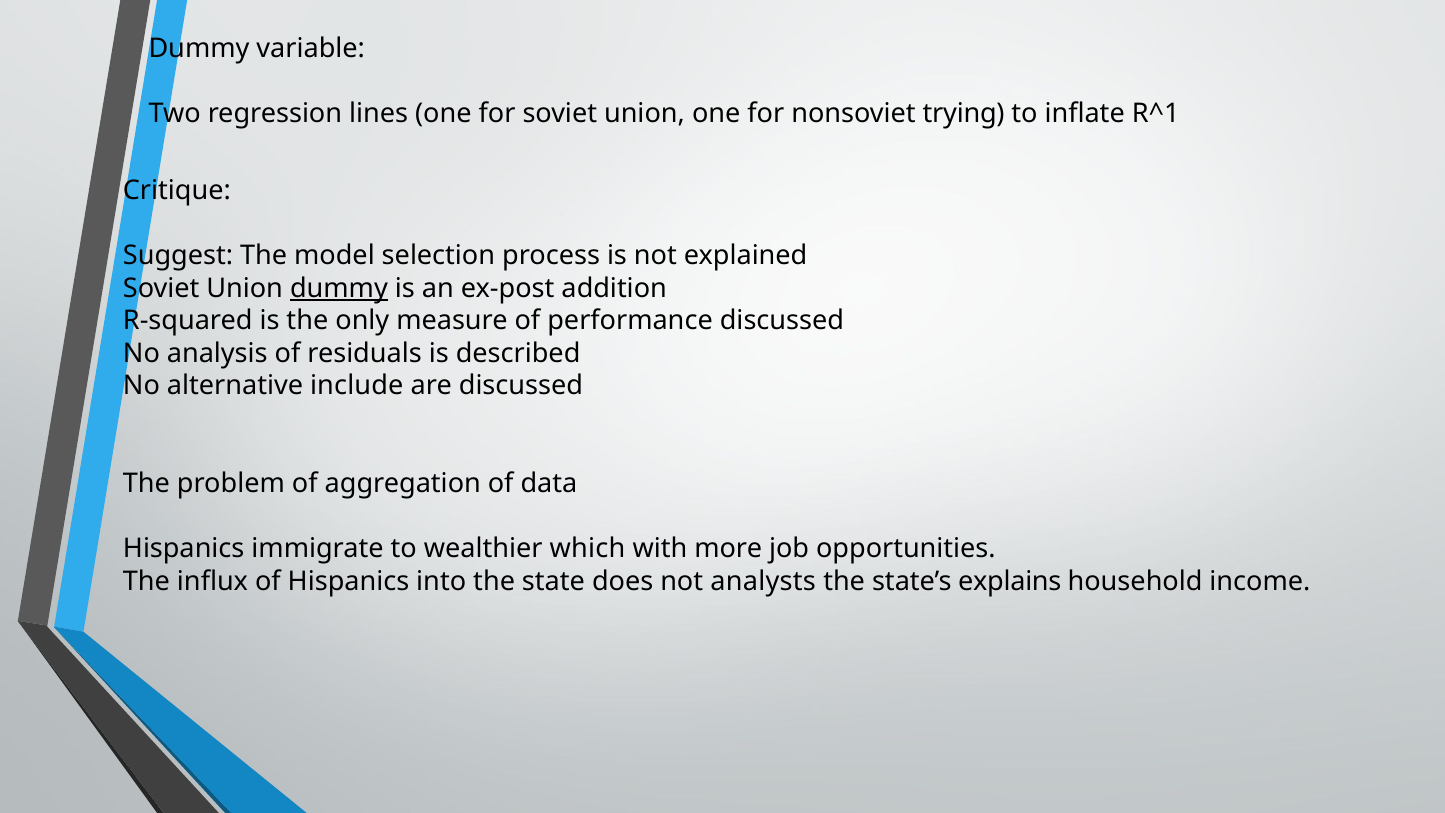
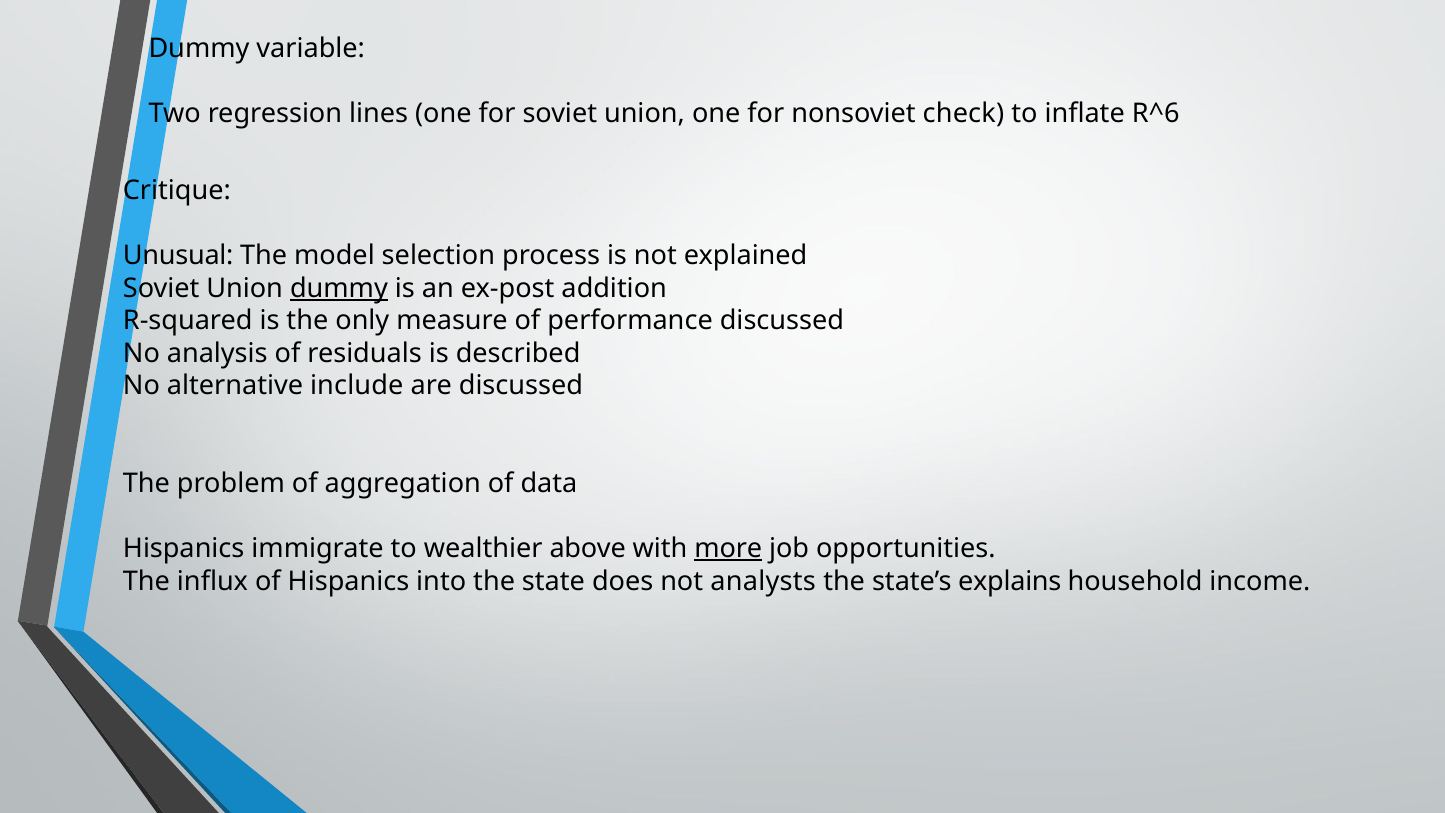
trying: trying -> check
R^1: R^1 -> R^6
Suggest: Suggest -> Unusual
which: which -> above
more underline: none -> present
